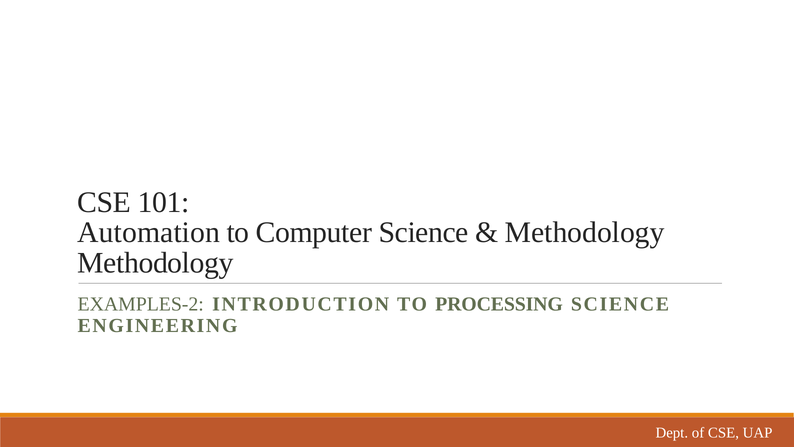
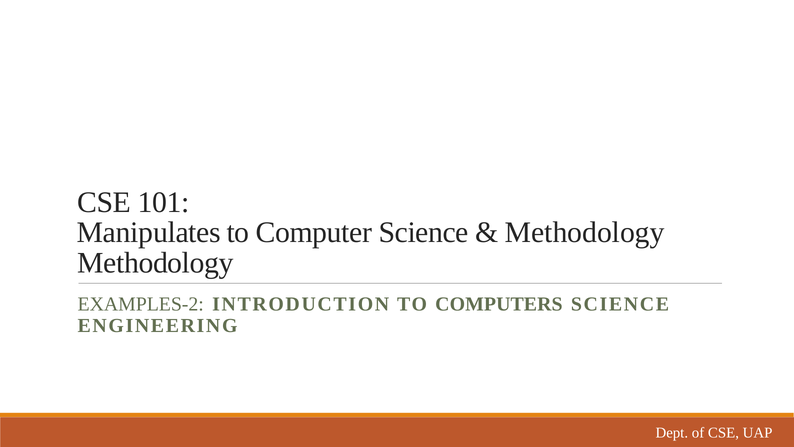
Automation: Automation -> Manipulates
PROCESSING: PROCESSING -> COMPUTERS
